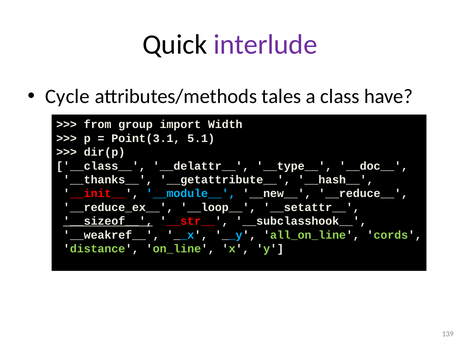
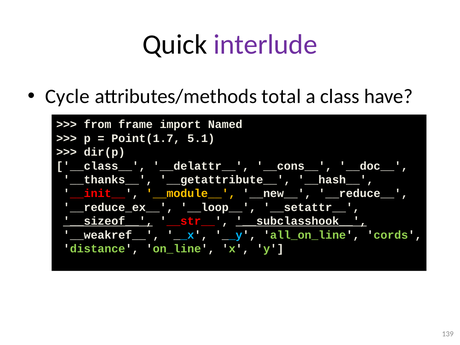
tales: tales -> total
group: group -> frame
Width: Width -> Named
Point(3.1: Point(3.1 -> Point(1.7
__type__: __type__ -> __cons__
__module__ colour: light blue -> yellow
__subclasshook__ underline: none -> present
